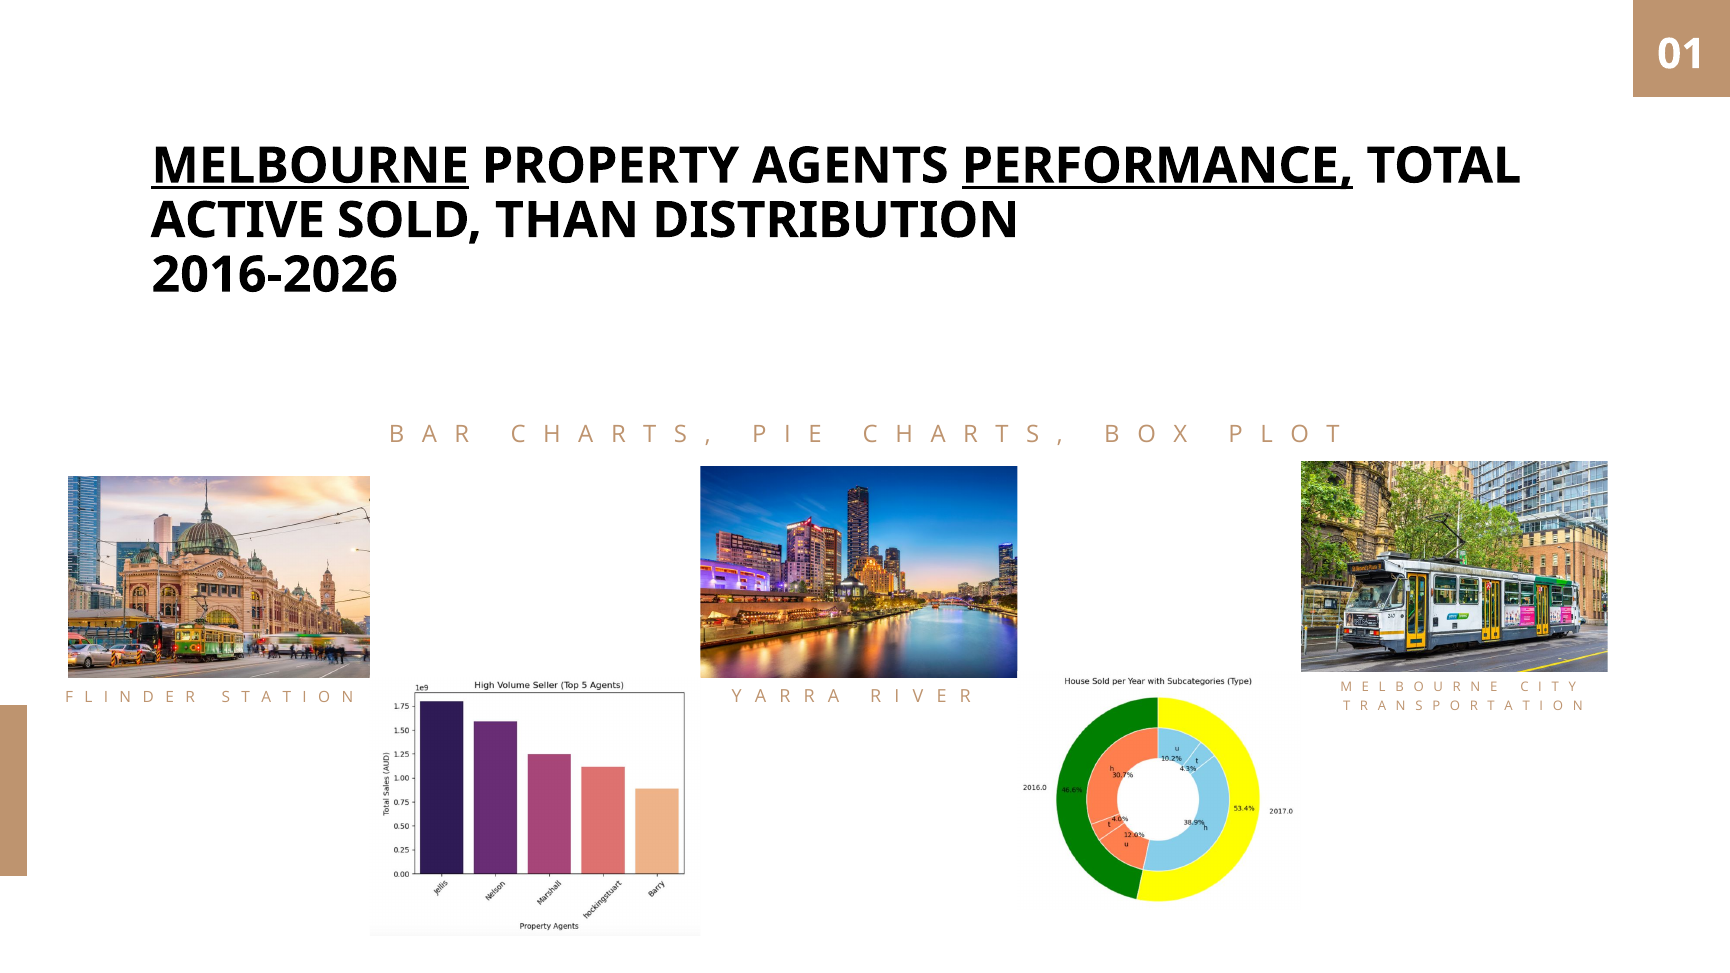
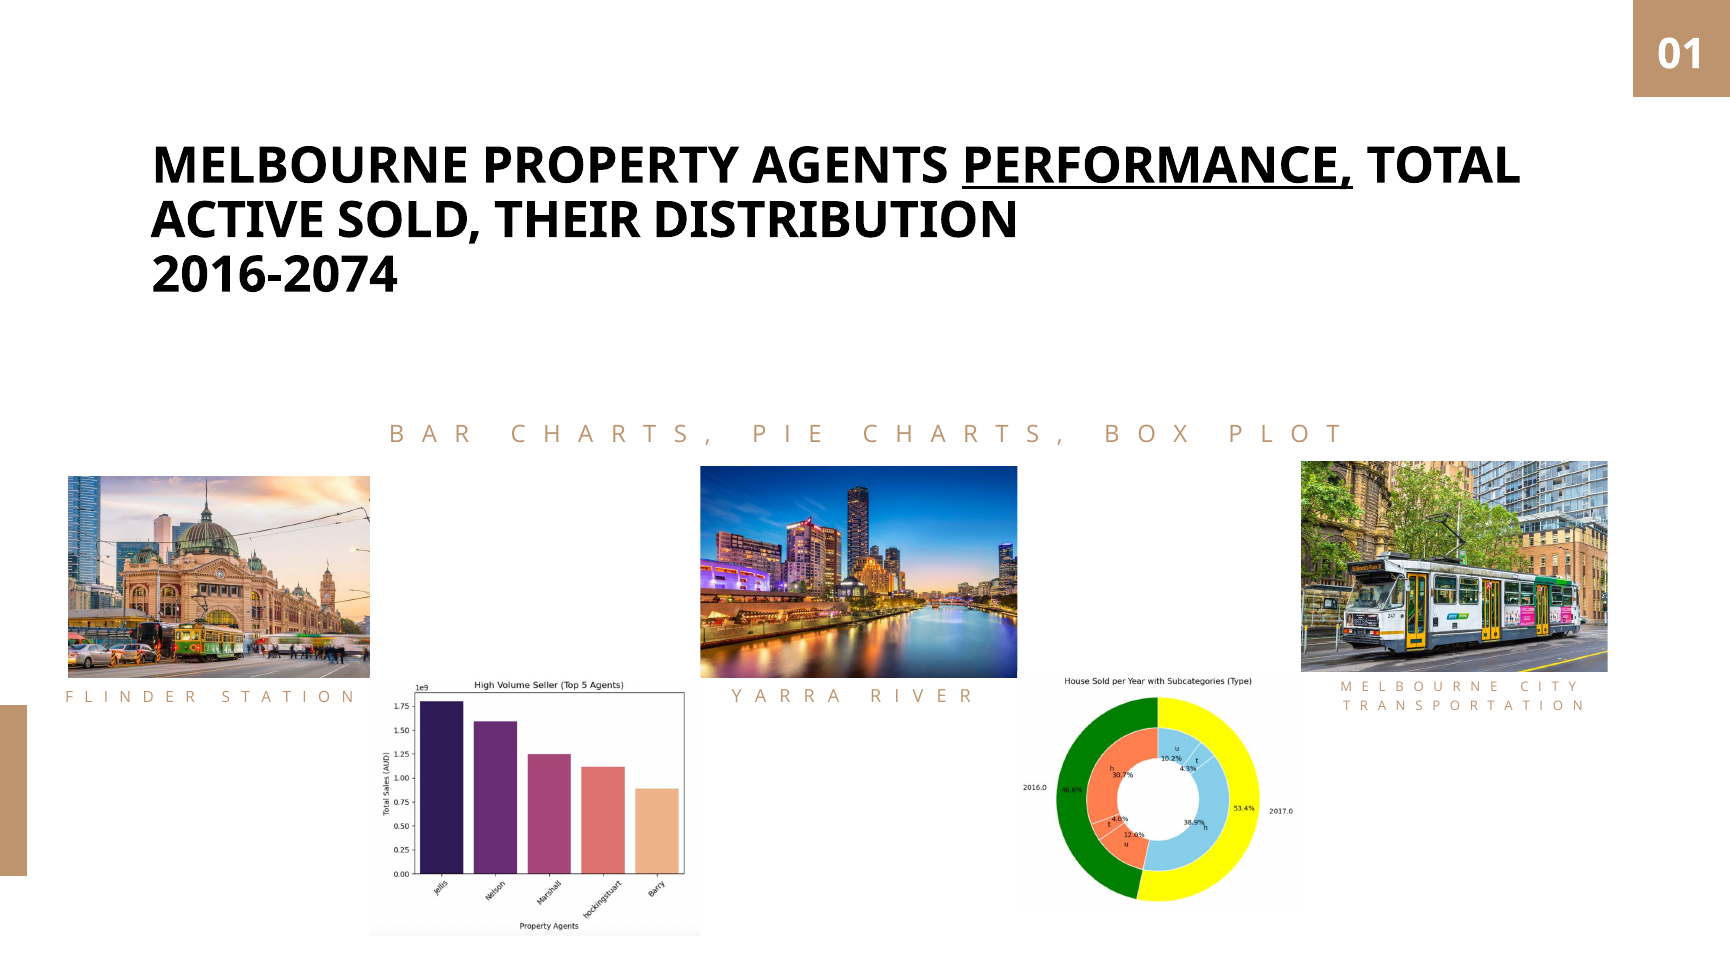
MELBOURNE underline: present -> none
THAN: THAN -> THEIR
2016-2026: 2016-2026 -> 2016-2074
